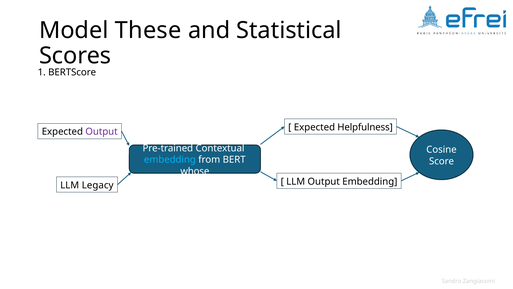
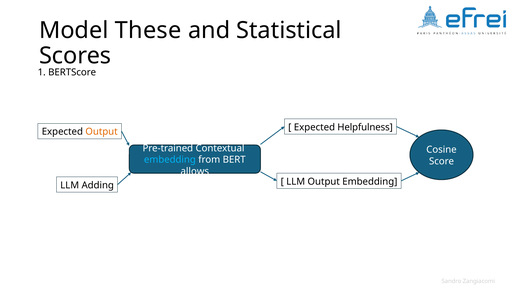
Output at (102, 132) colour: purple -> orange
whose: whose -> allows
Legacy: Legacy -> Adding
